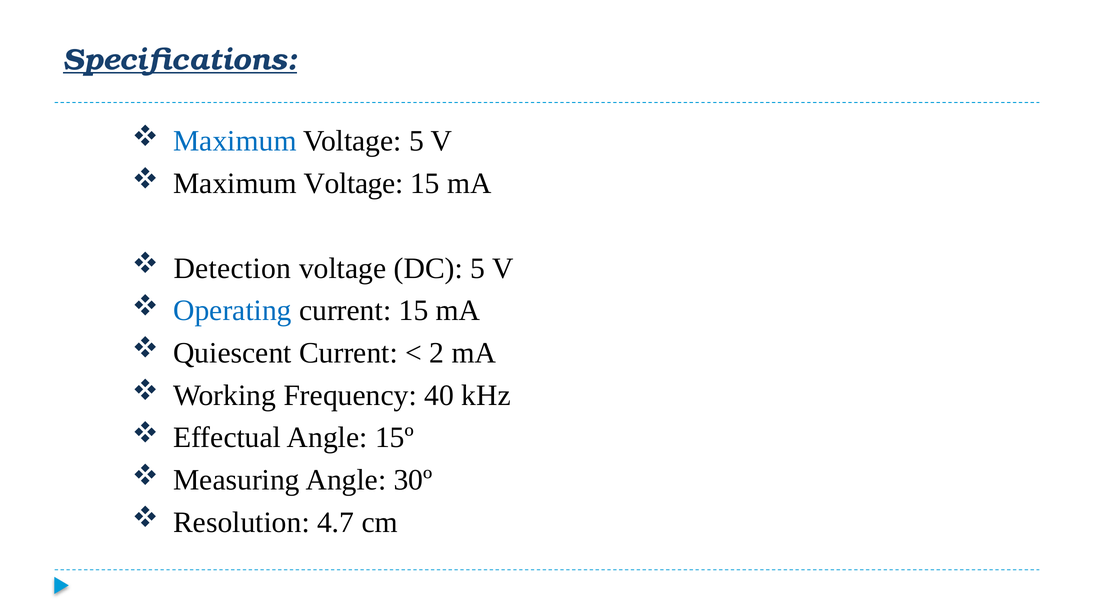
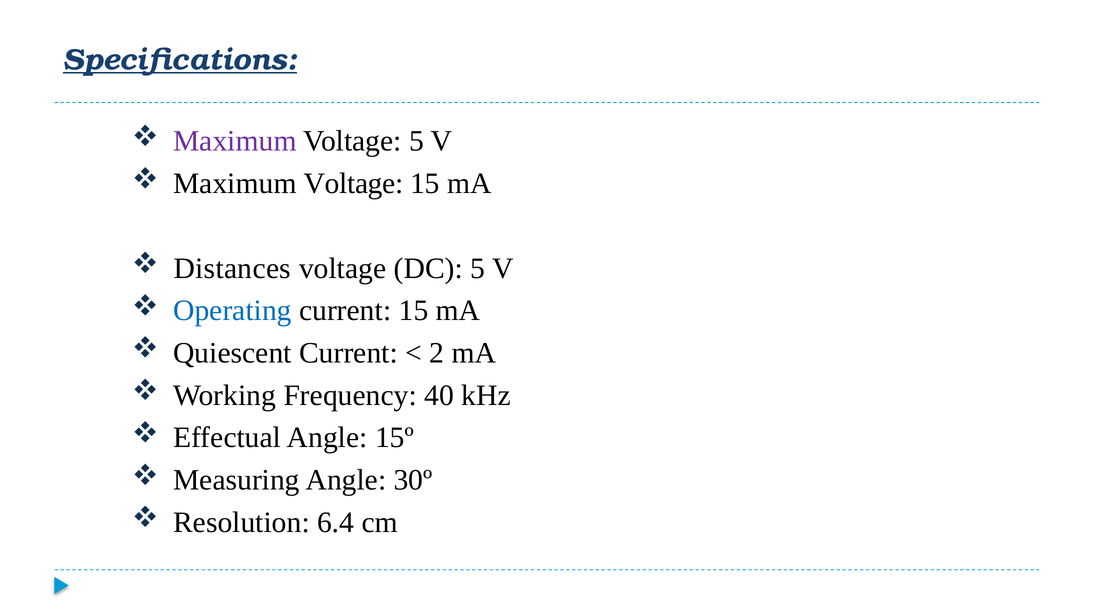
Maximum at (235, 141) colour: blue -> purple
Detection: Detection -> Distances
4.7: 4.7 -> 6.4
